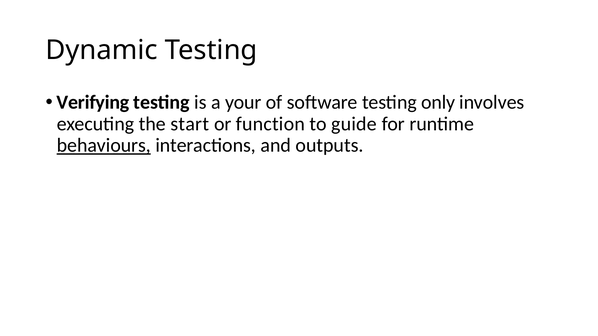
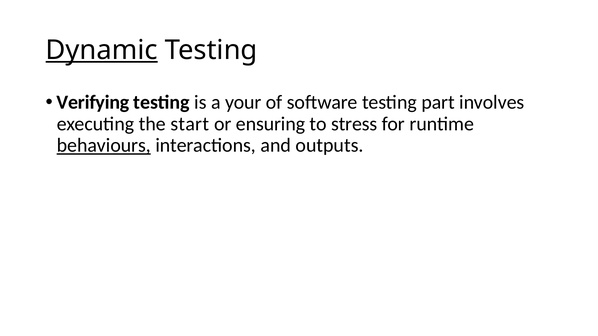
Dynamic underline: none -> present
only: only -> part
function: function -> ensuring
guide: guide -> stress
